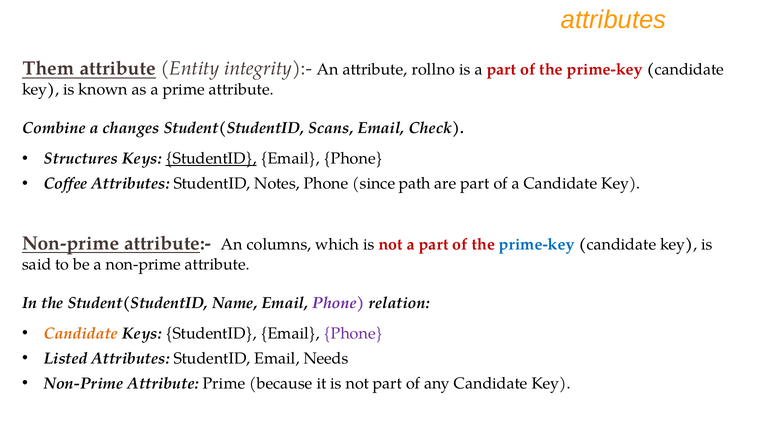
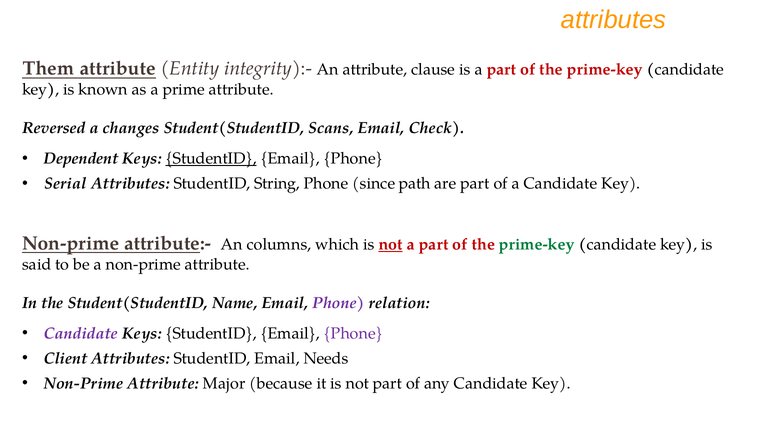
rollno: rollno -> clause
Combine: Combine -> Reversed
Structures: Structures -> Dependent
Coffee: Coffee -> Serial
Notes: Notes -> String
not at (391, 244) underline: none -> present
prime-key at (537, 244) colour: blue -> green
Candidate at (81, 333) colour: orange -> purple
Listed: Listed -> Client
Attribute Prime: Prime -> Major
